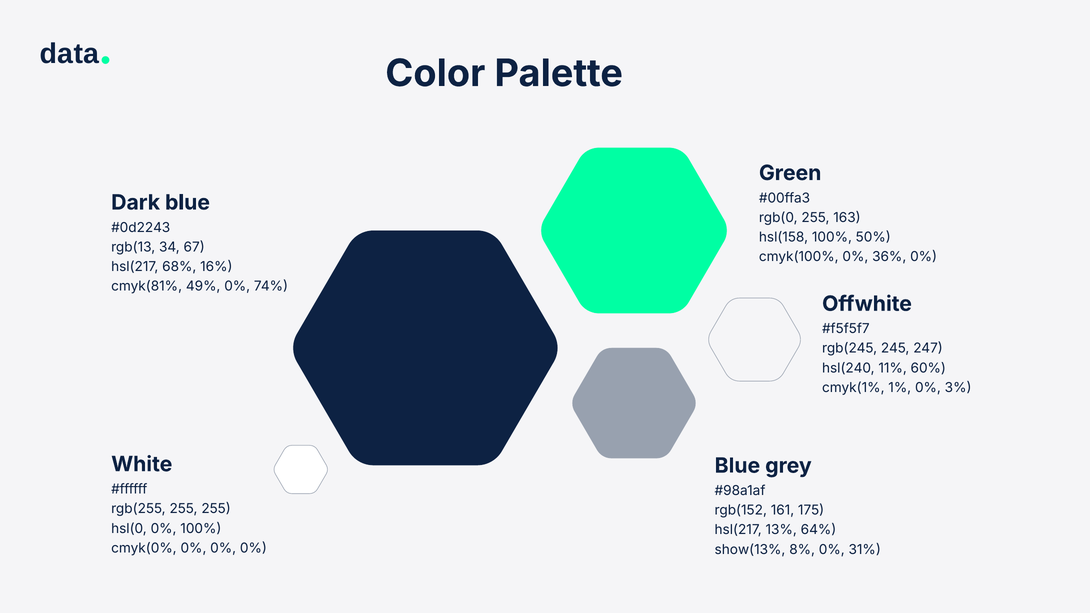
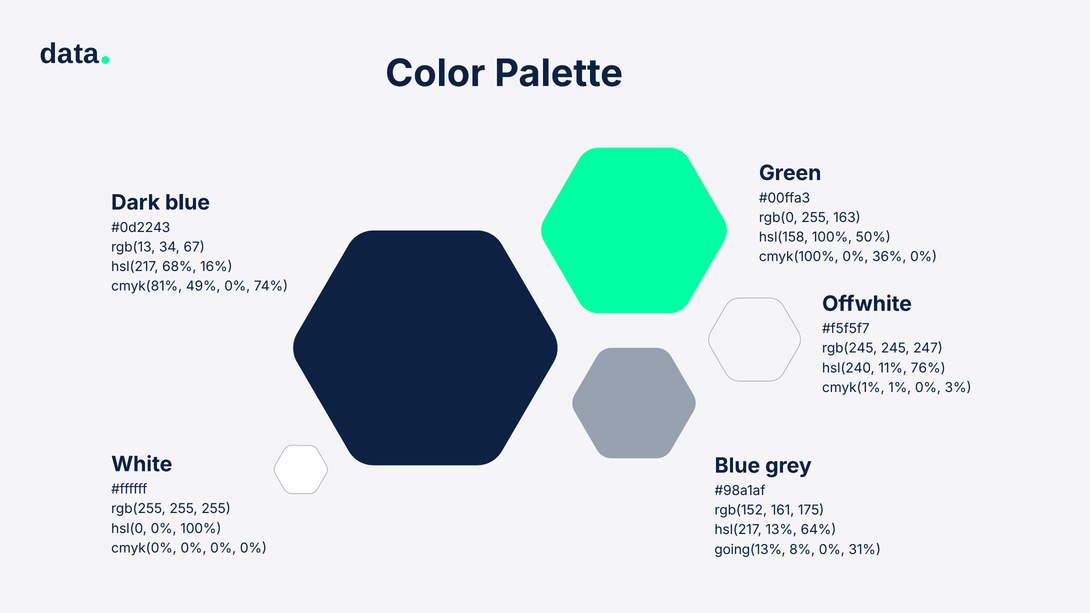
60%: 60% -> 76%
show(13%: show(13% -> going(13%
